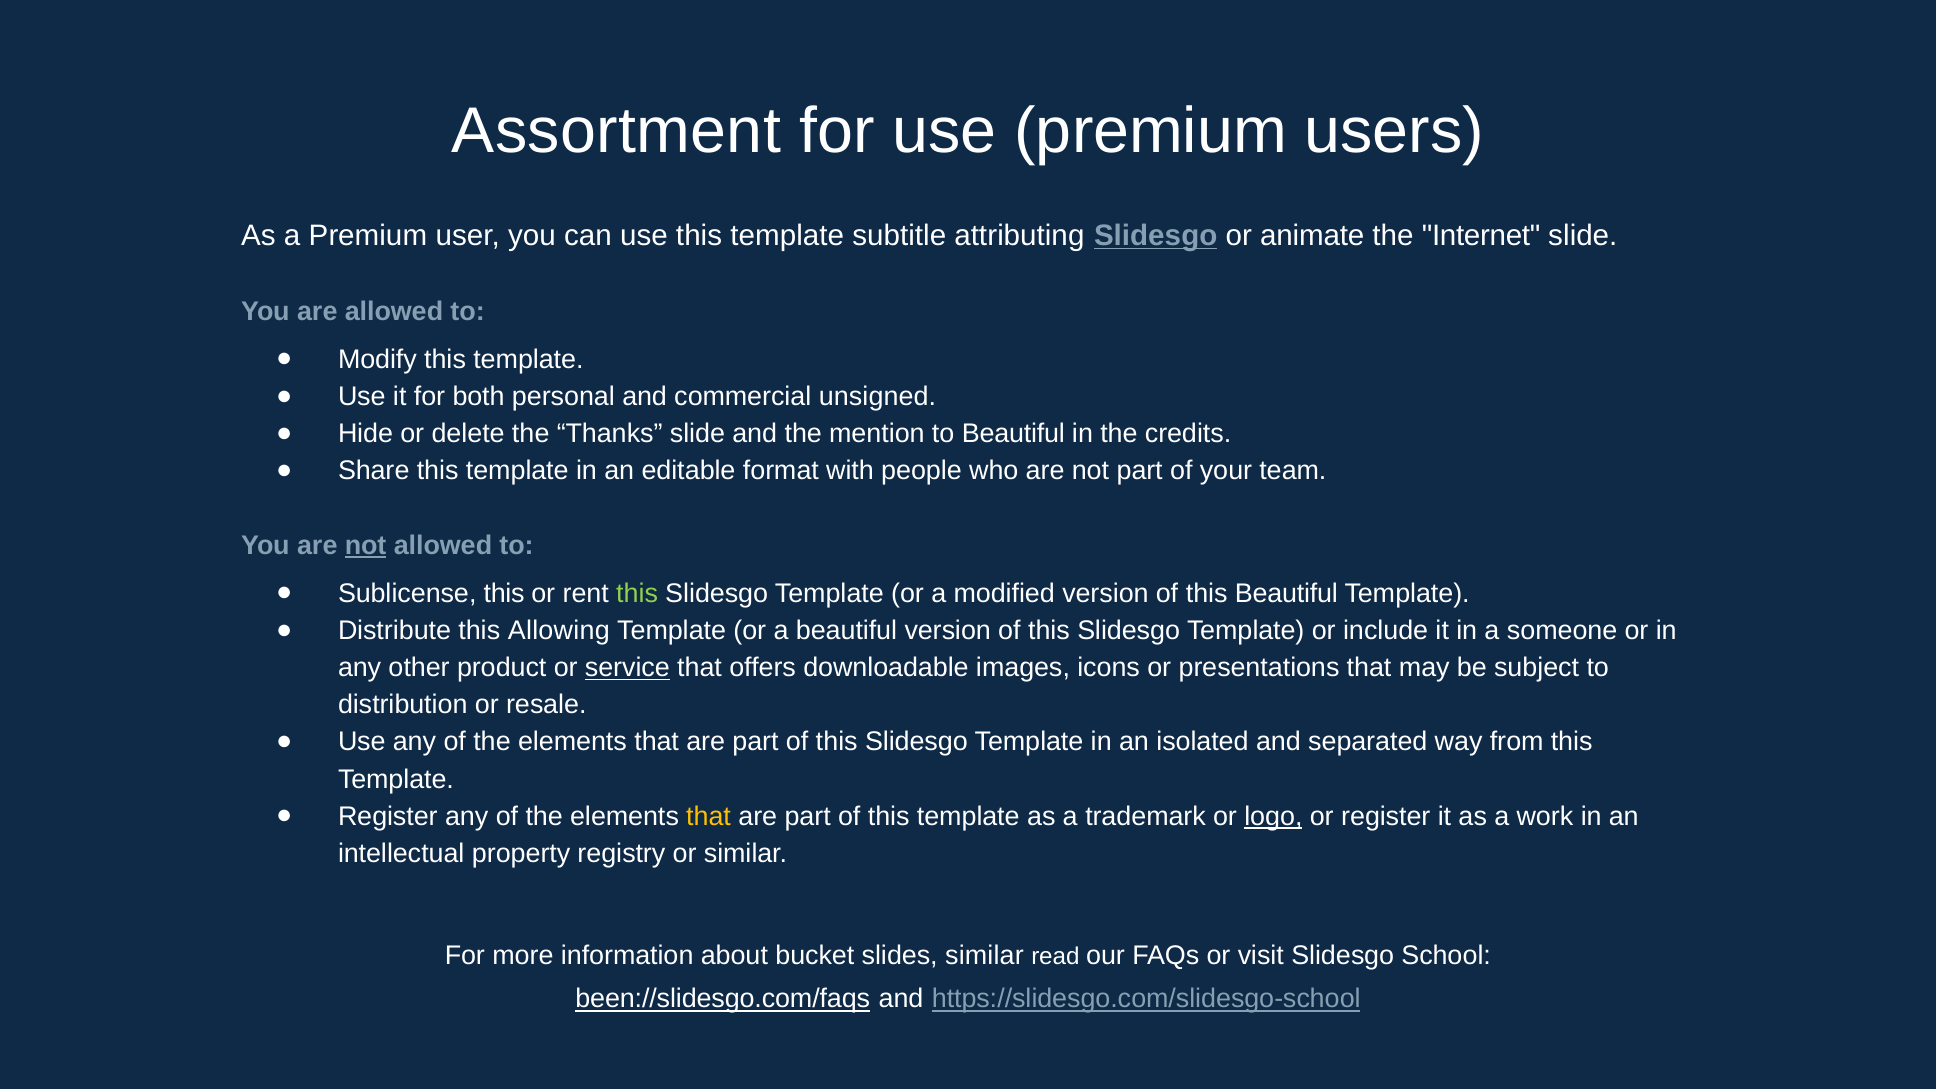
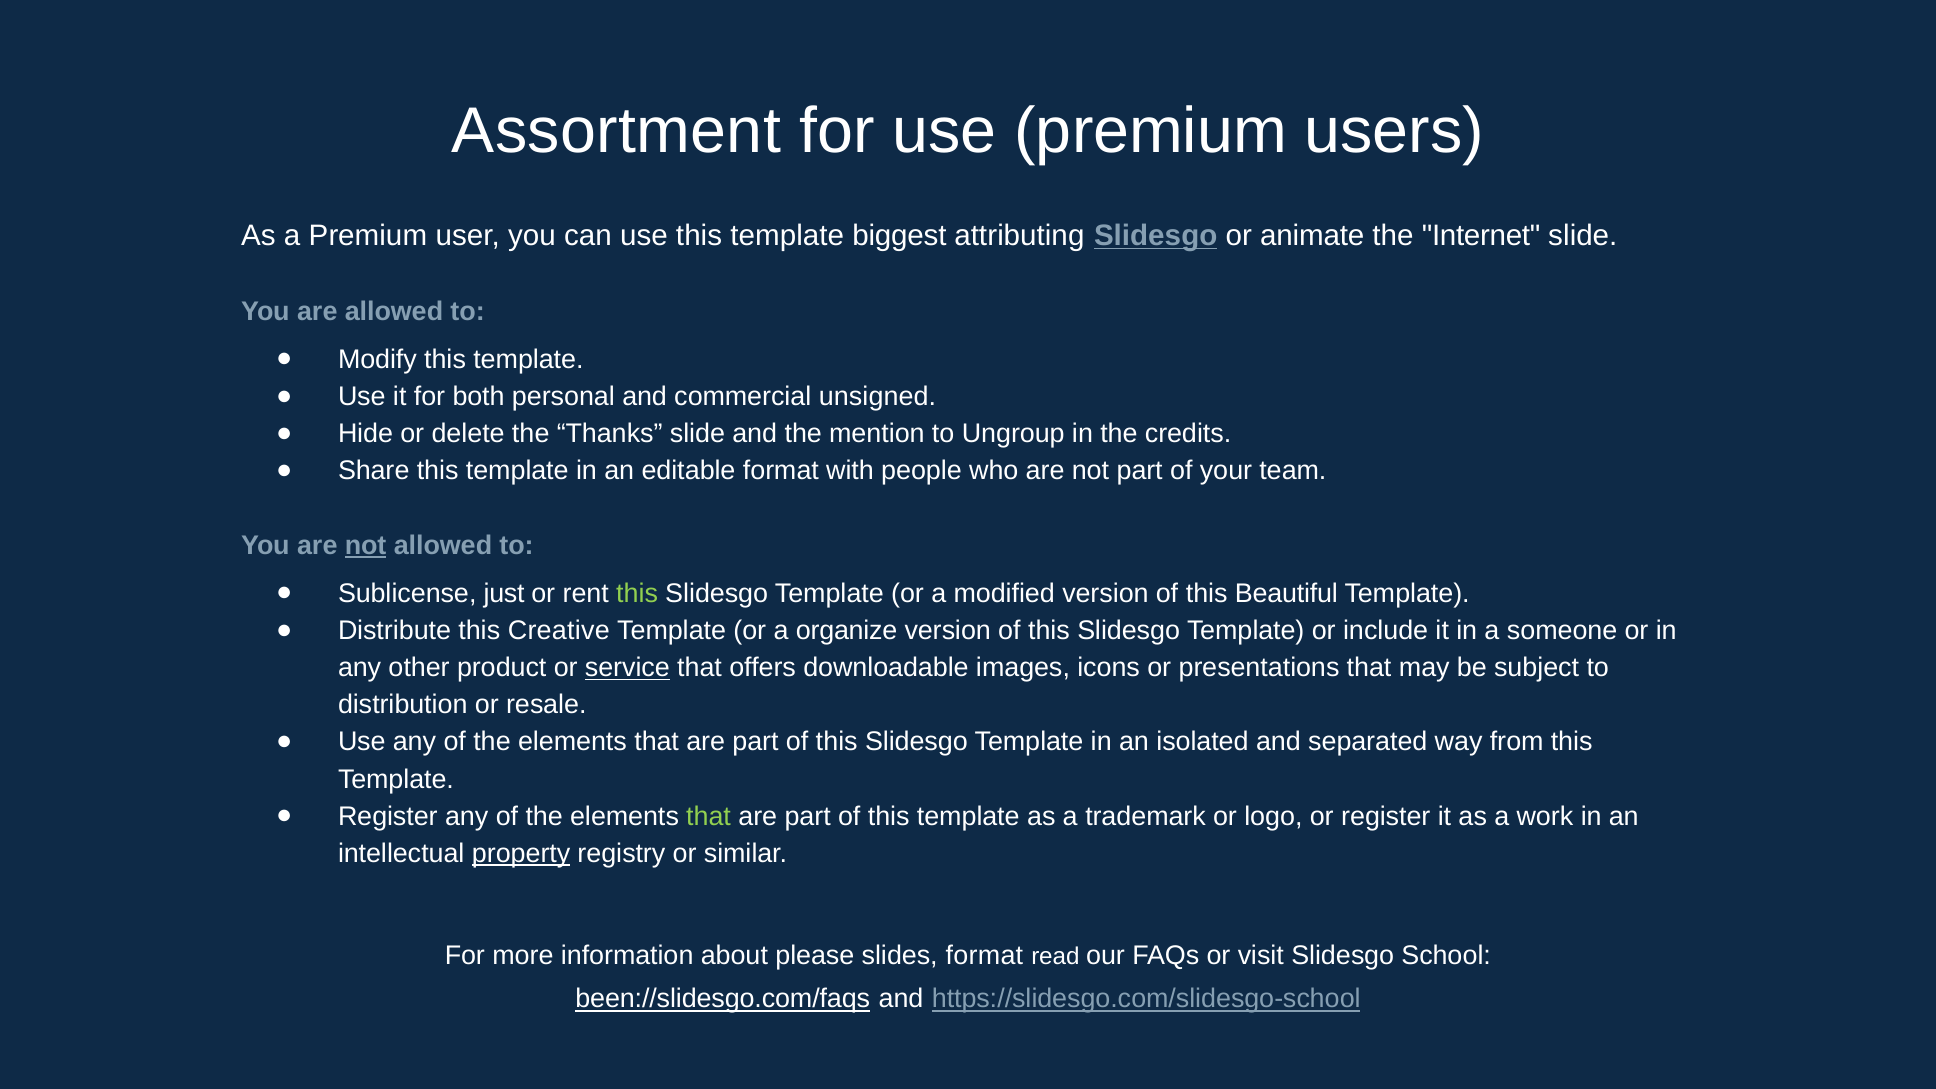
subtitle: subtitle -> biggest
to Beautiful: Beautiful -> Ungroup
Sublicense this: this -> just
Allowing: Allowing -> Creative
a beautiful: beautiful -> organize
that at (709, 816) colour: yellow -> light green
logo underline: present -> none
property underline: none -> present
bucket: bucket -> please
slides similar: similar -> format
